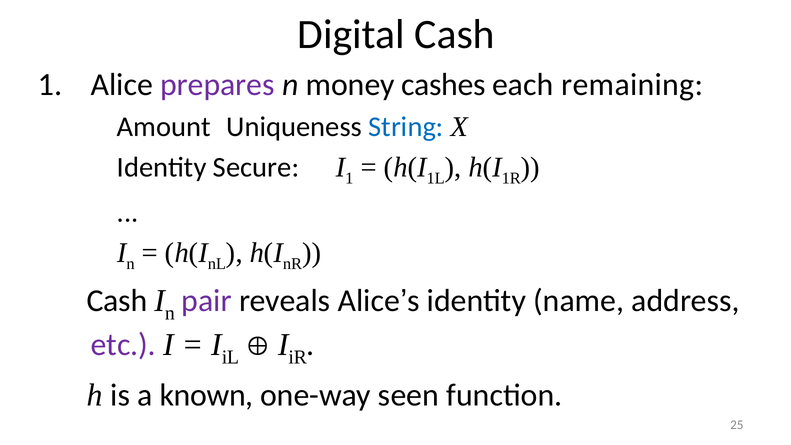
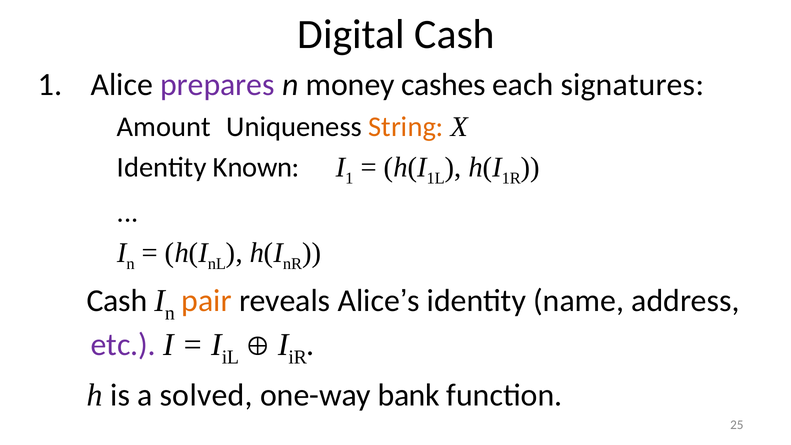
remaining: remaining -> signatures
String colour: blue -> orange
Secure: Secure -> Known
pair colour: purple -> orange
known: known -> solved
seen: seen -> bank
